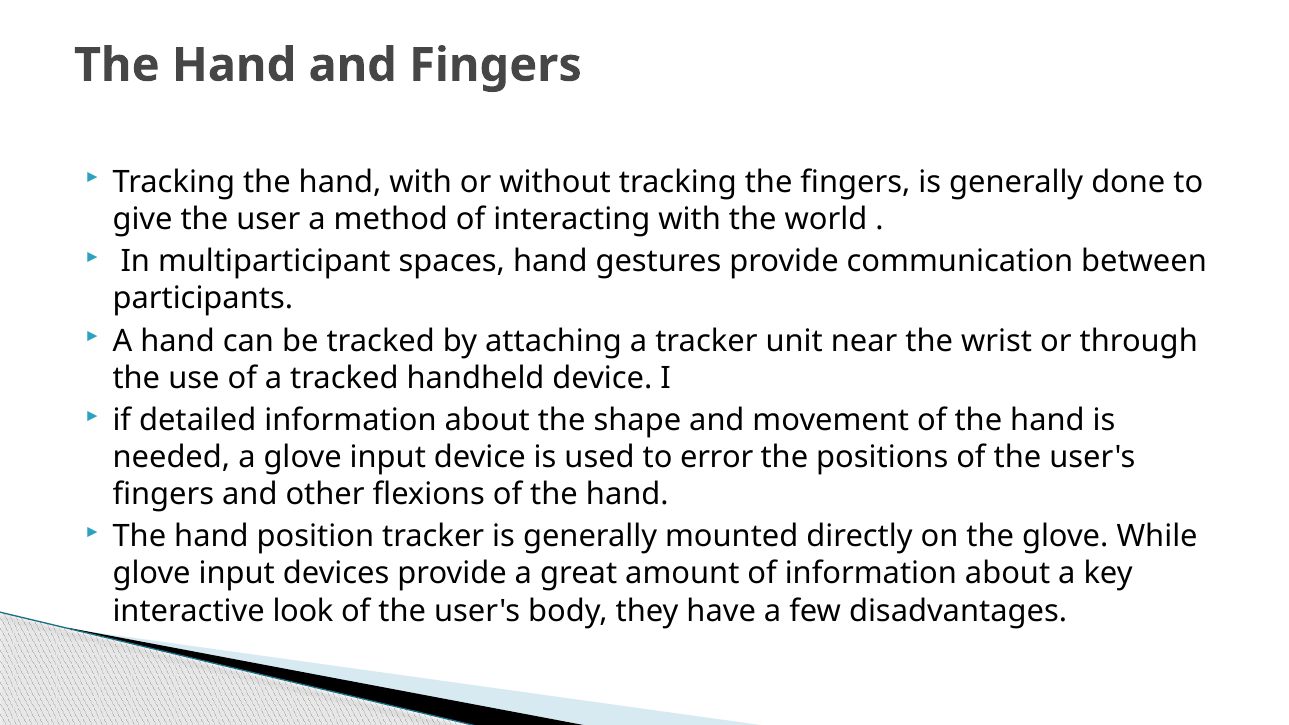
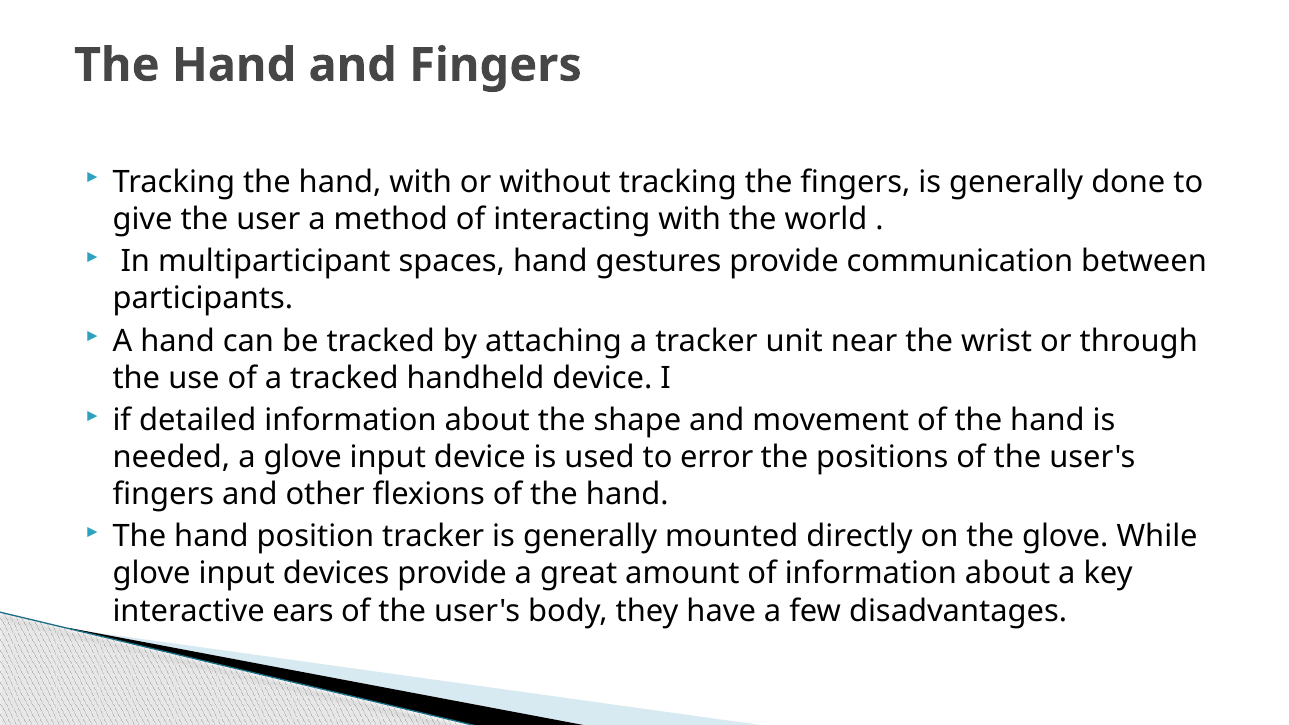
look: look -> ears
